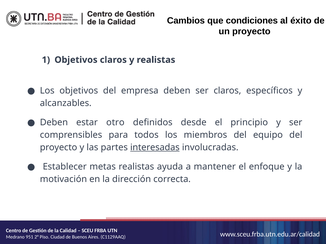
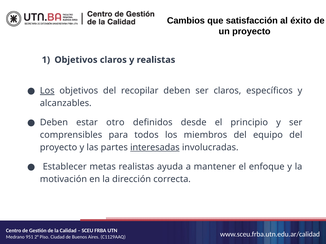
condiciones: condiciones -> satisfacción
Los at (47, 91) underline: none -> present
empresa: empresa -> recopilar
